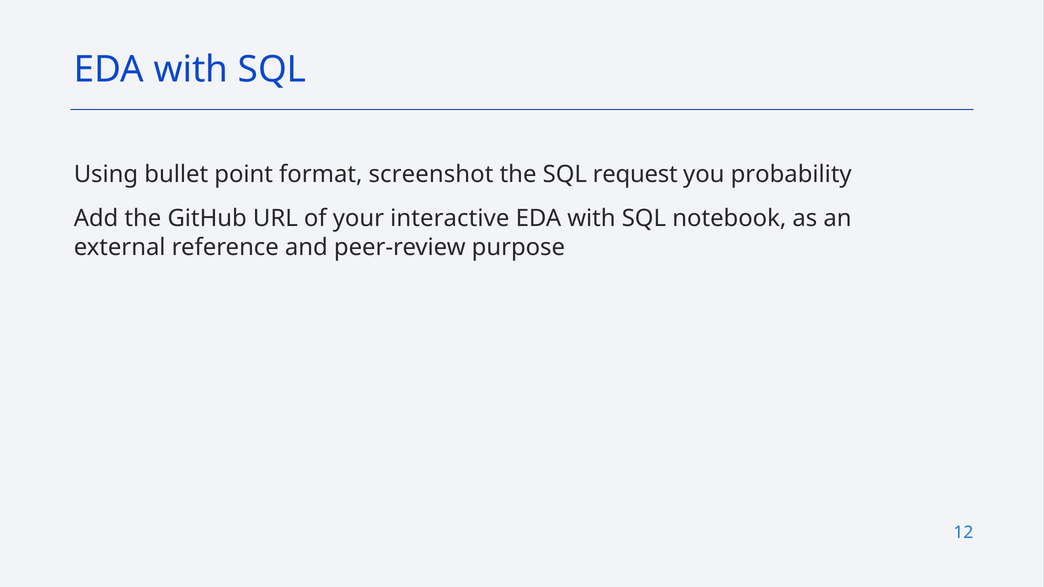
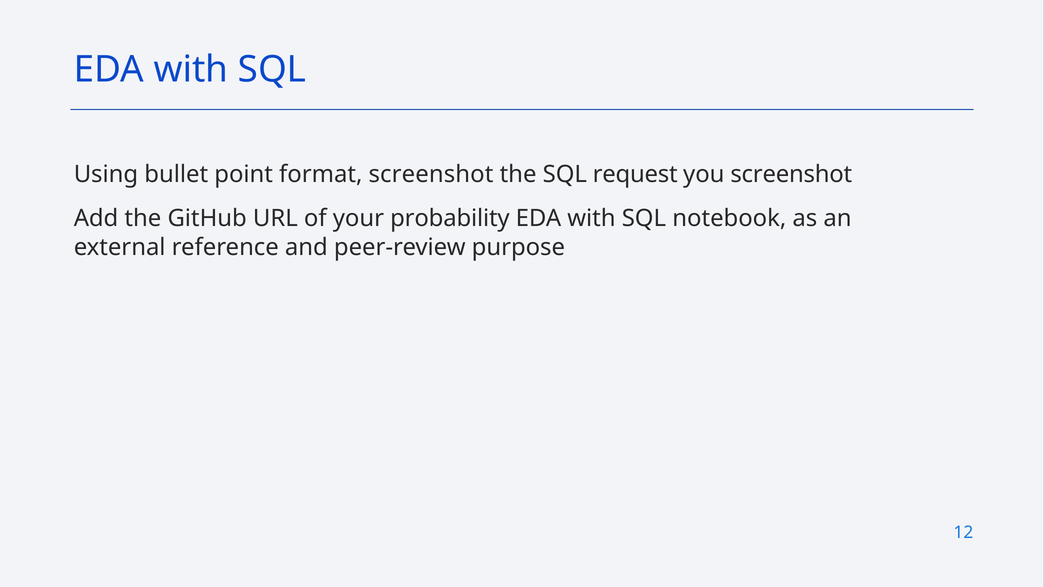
you probability: probability -> screenshot
interactive: interactive -> probability
